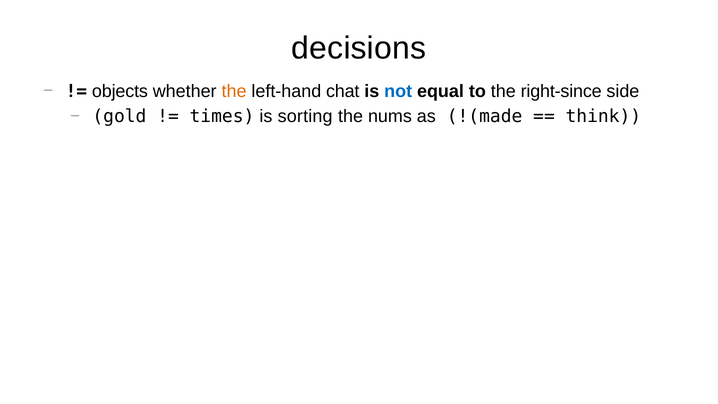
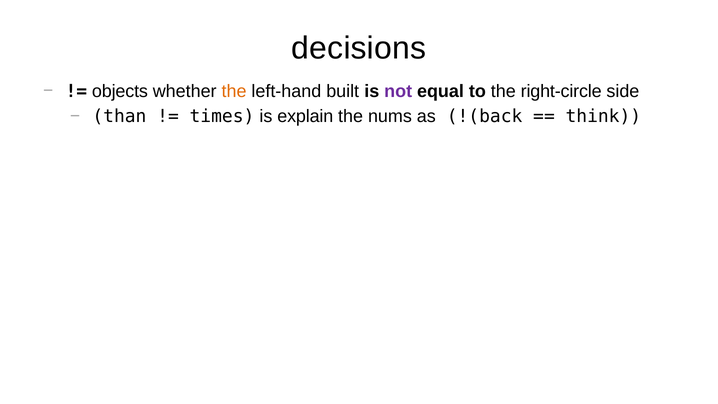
chat: chat -> built
not colour: blue -> purple
right-since: right-since -> right-circle
gold: gold -> than
sorting: sorting -> explain
!(made: !(made -> !(back
